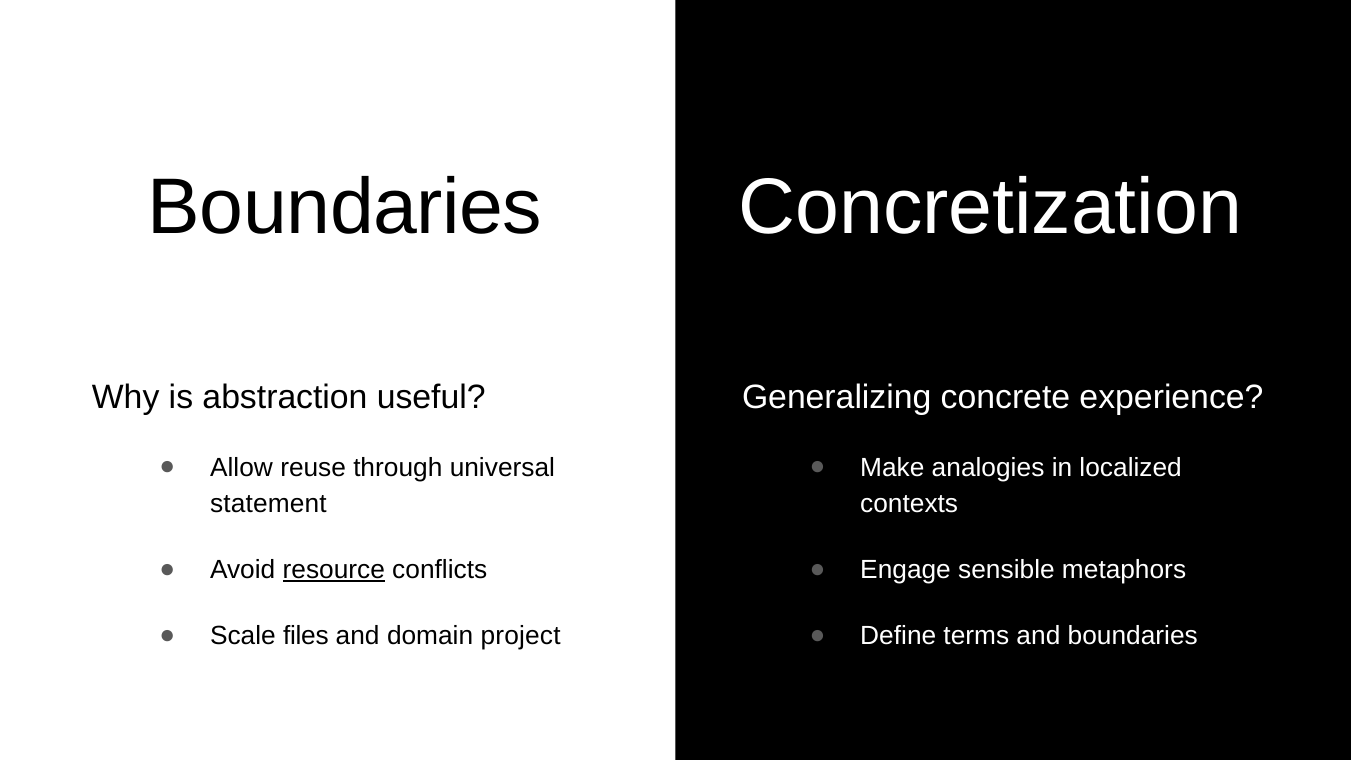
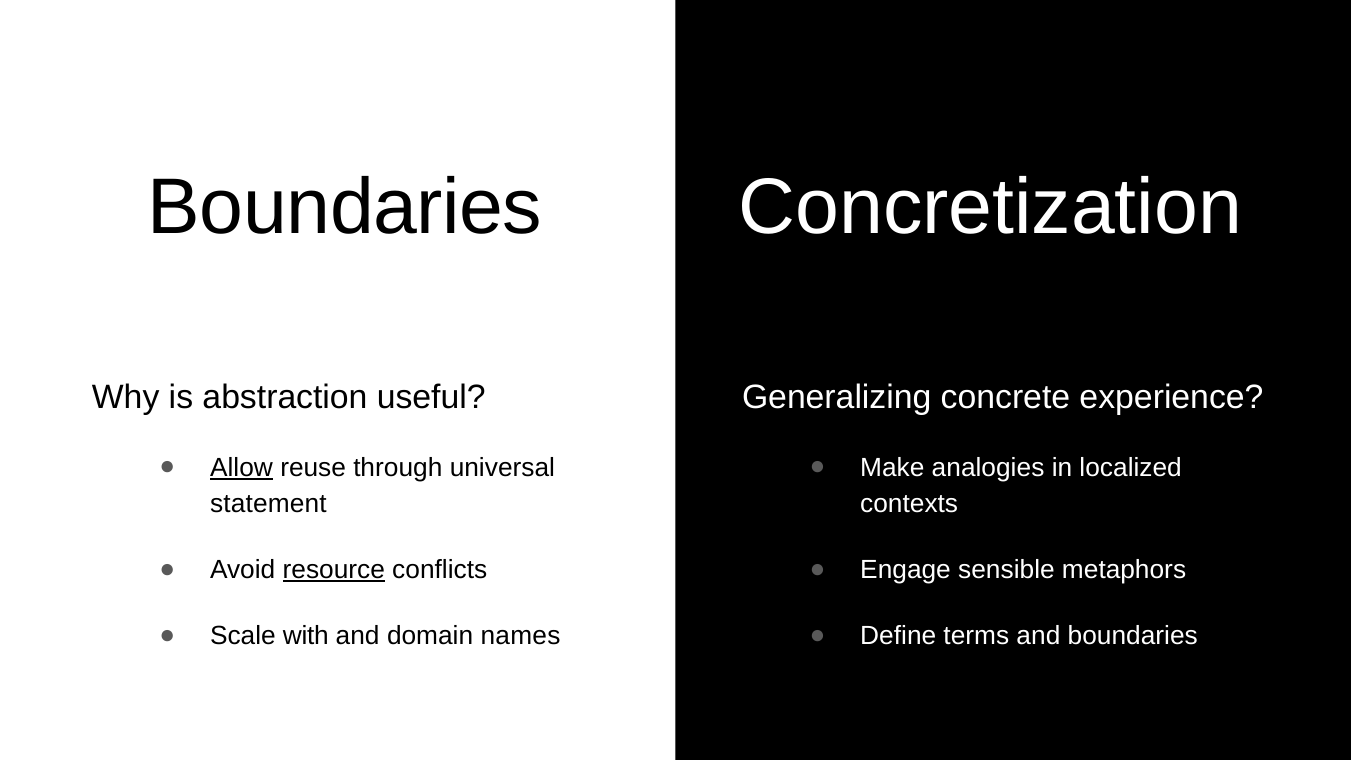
Allow underline: none -> present
files: files -> with
project: project -> names
